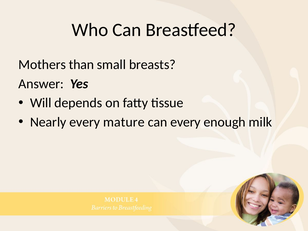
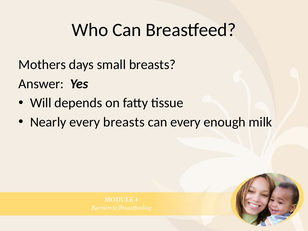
than: than -> days
every mature: mature -> breasts
